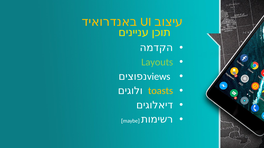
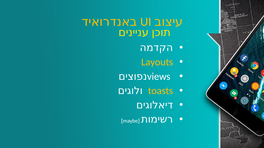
Layouts colour: light green -> yellow
